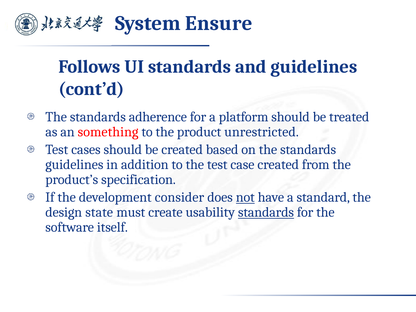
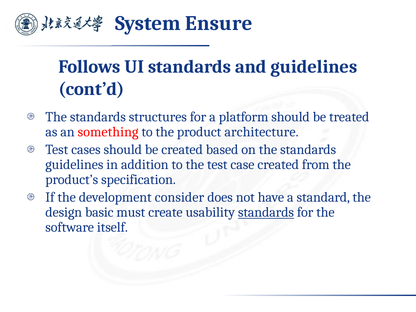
adherence: adherence -> structures
unrestricted: unrestricted -> architecture
not underline: present -> none
state: state -> basic
